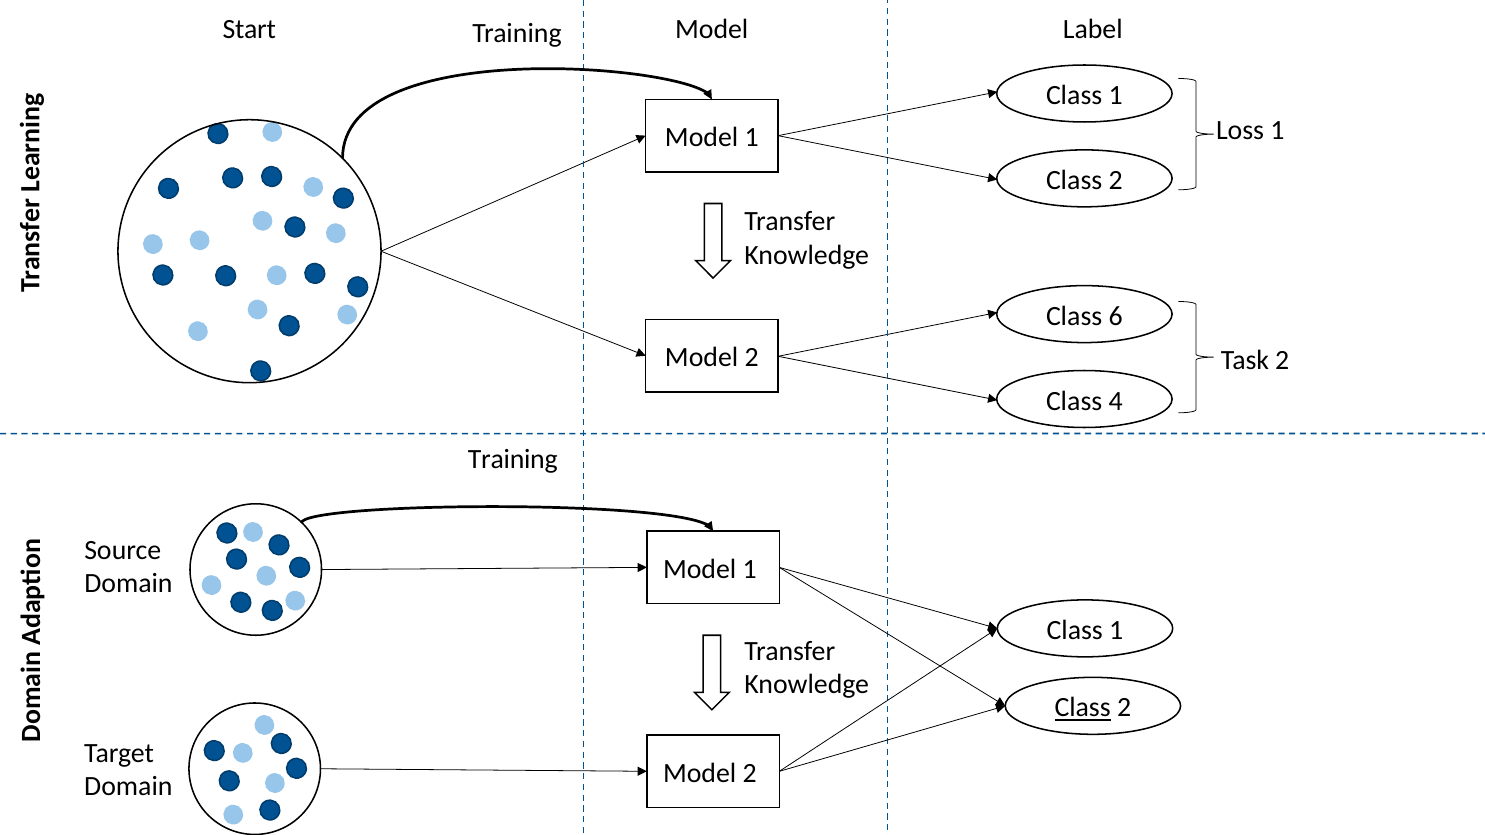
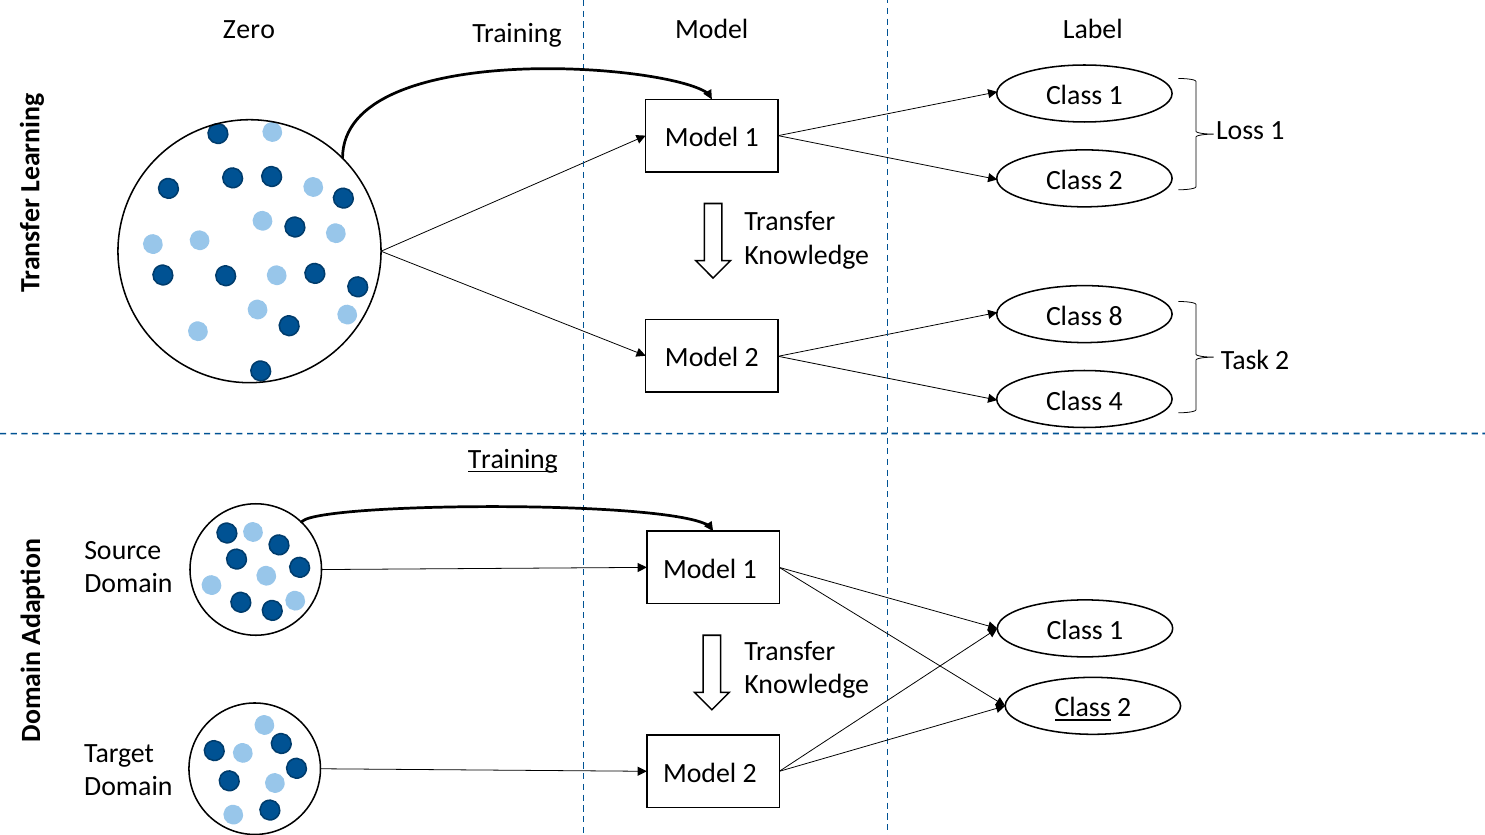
Start: Start -> Zero
6: 6 -> 8
Training at (513, 460) underline: none -> present
